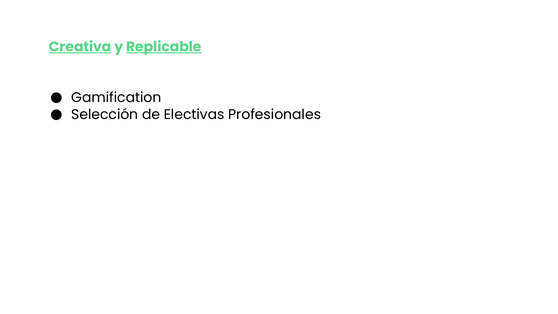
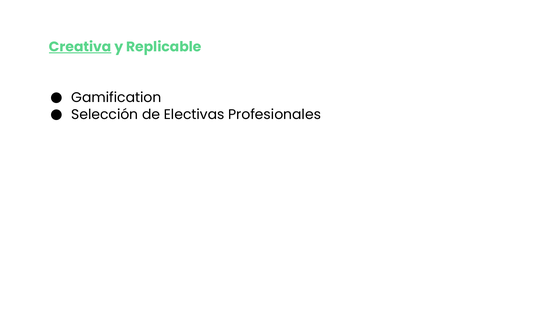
Replicable underline: present -> none
